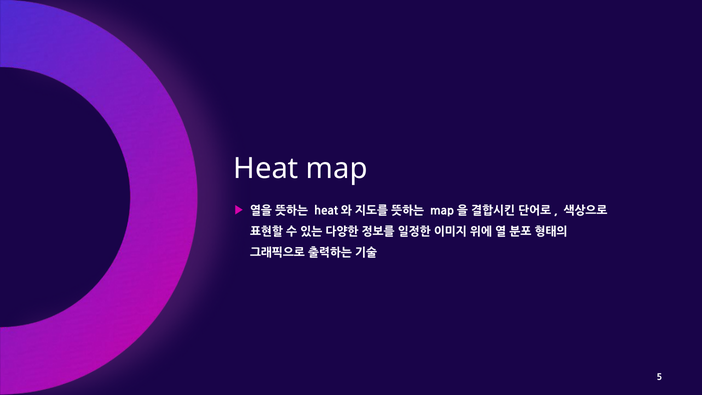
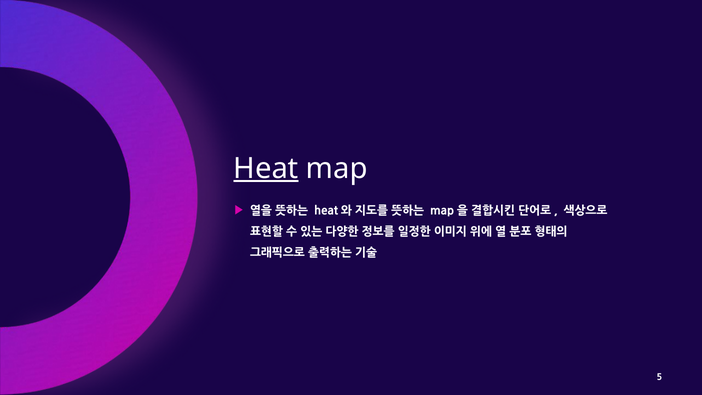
Heat underline: none -> present
